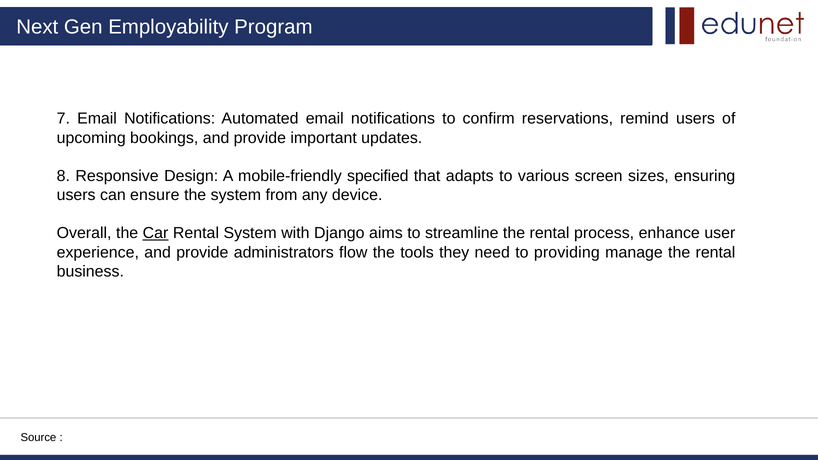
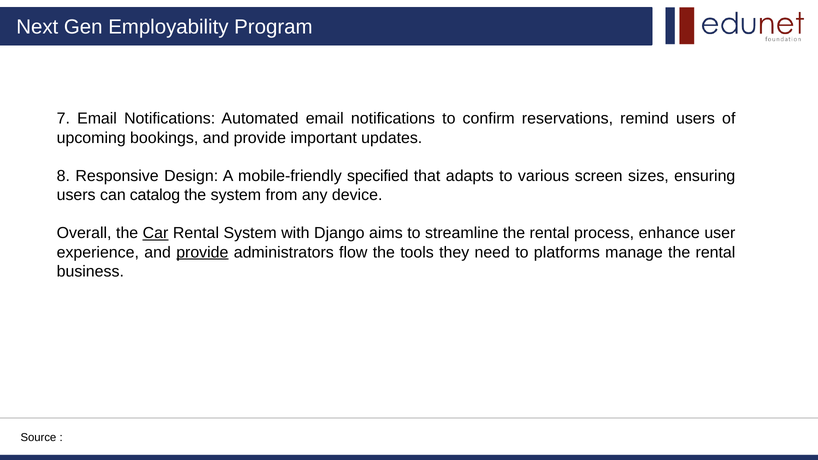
ensure: ensure -> catalog
provide at (202, 252) underline: none -> present
providing: providing -> platforms
